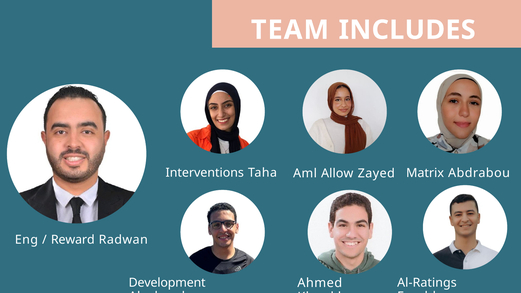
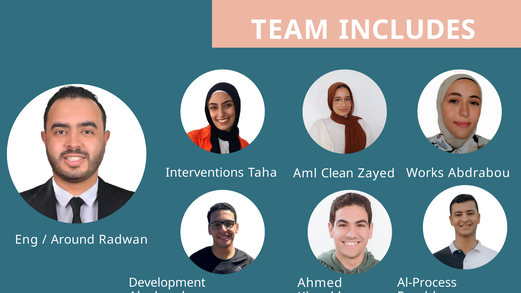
Matrix: Matrix -> Works
Allow: Allow -> Clean
Reward: Reward -> Around
Al-Ratings: Al-Ratings -> Al-Process
